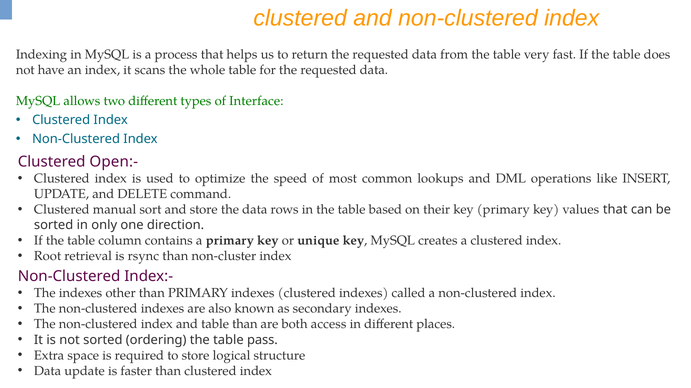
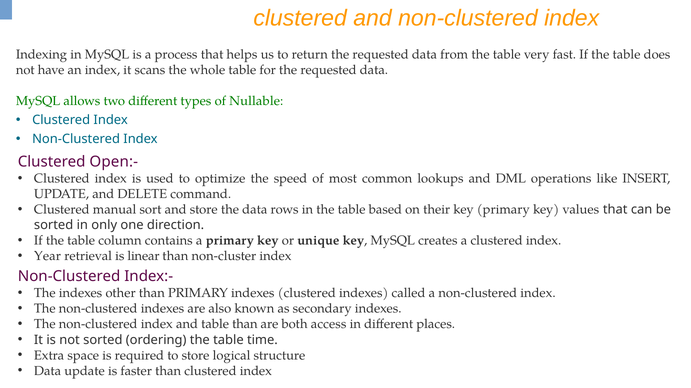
Interface: Interface -> Nullable
Root: Root -> Year
rsync: rsync -> linear
pass: pass -> time
